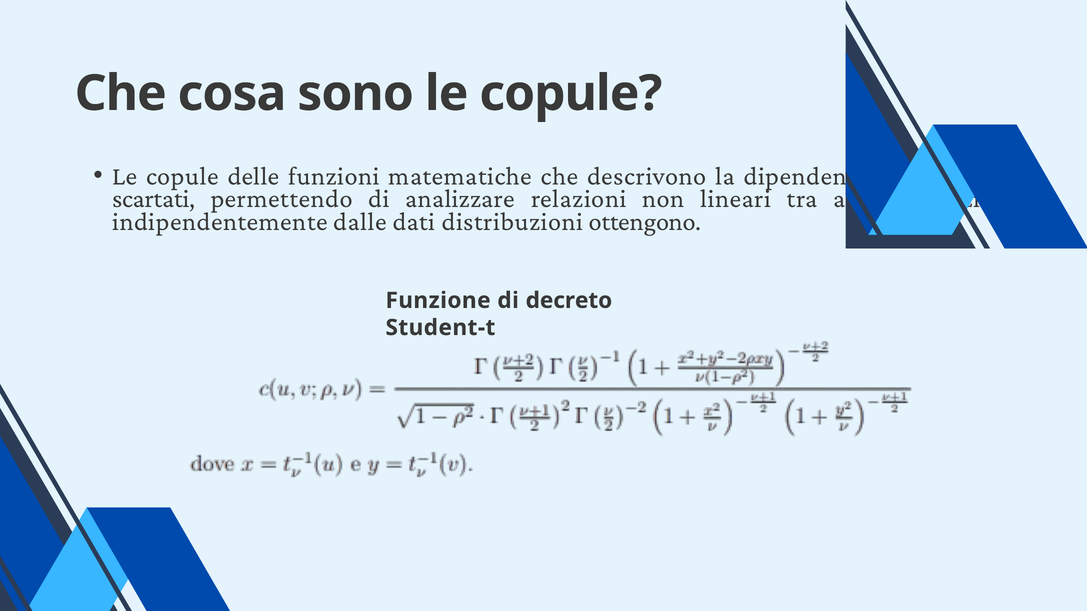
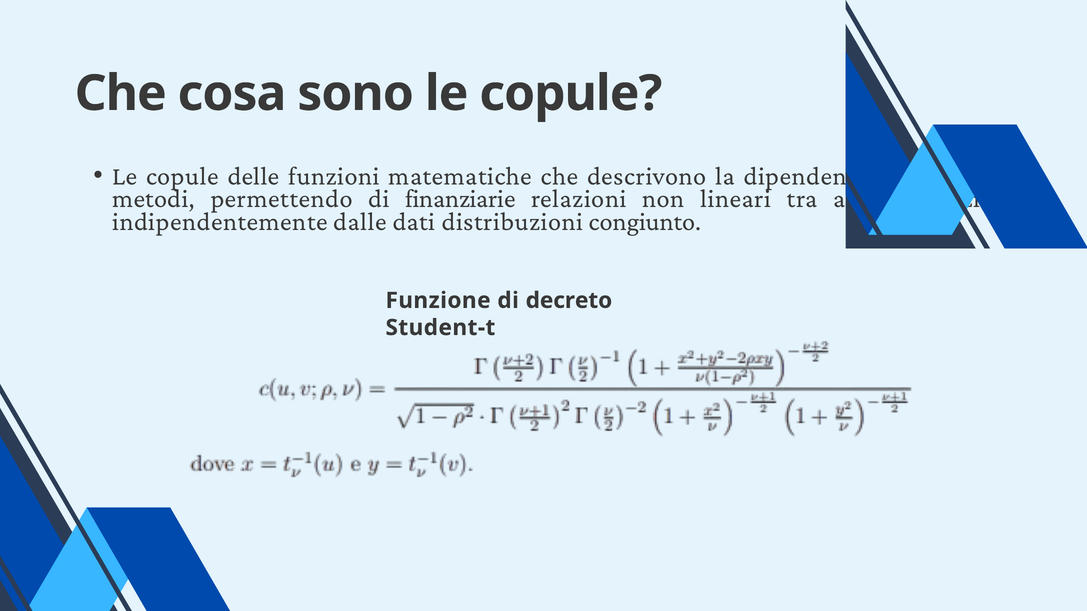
scartati: scartati -> metodi
analizzare: analizzare -> finanziarie
ottengono: ottengono -> congiunto
